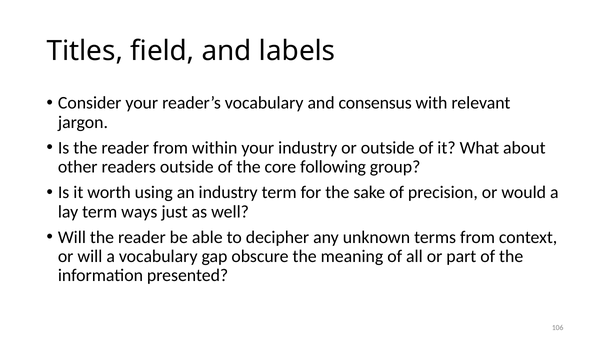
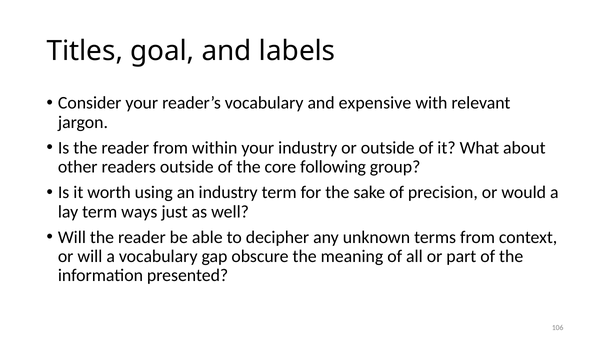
field: field -> goal
consensus: consensus -> expensive
